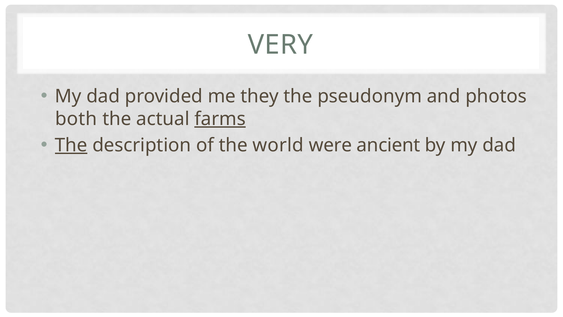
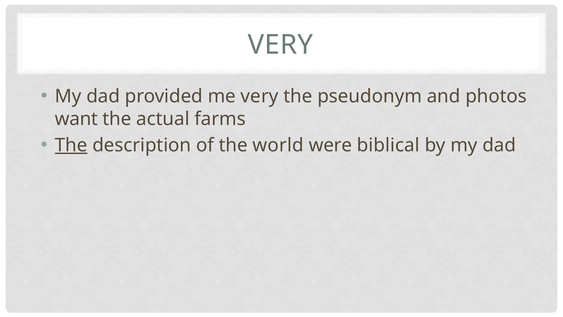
me they: they -> very
both: both -> want
farms underline: present -> none
ancient: ancient -> biblical
